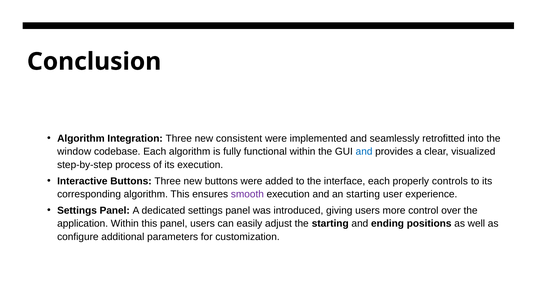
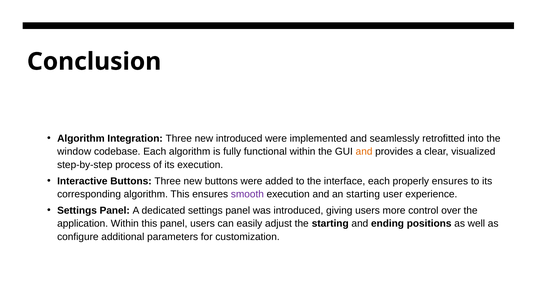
new consistent: consistent -> introduced
and at (364, 152) colour: blue -> orange
properly controls: controls -> ensures
